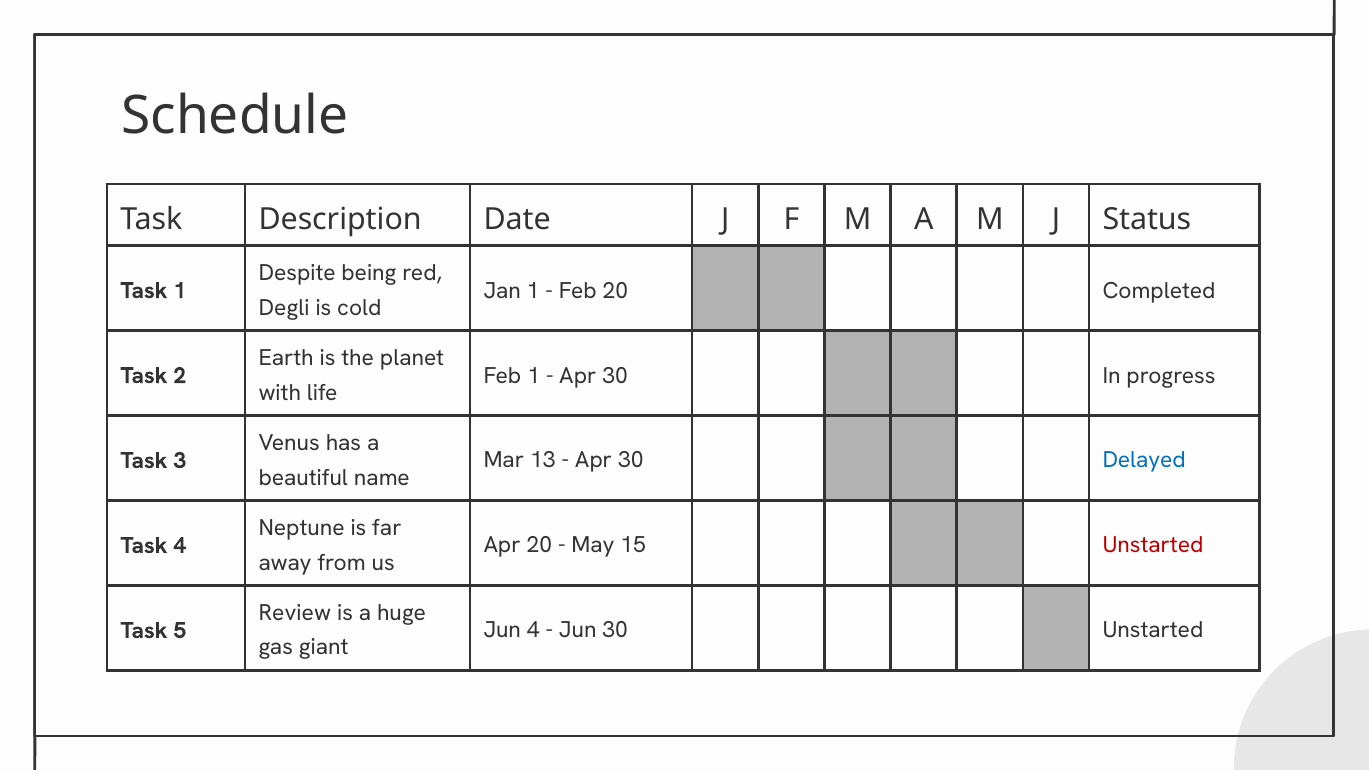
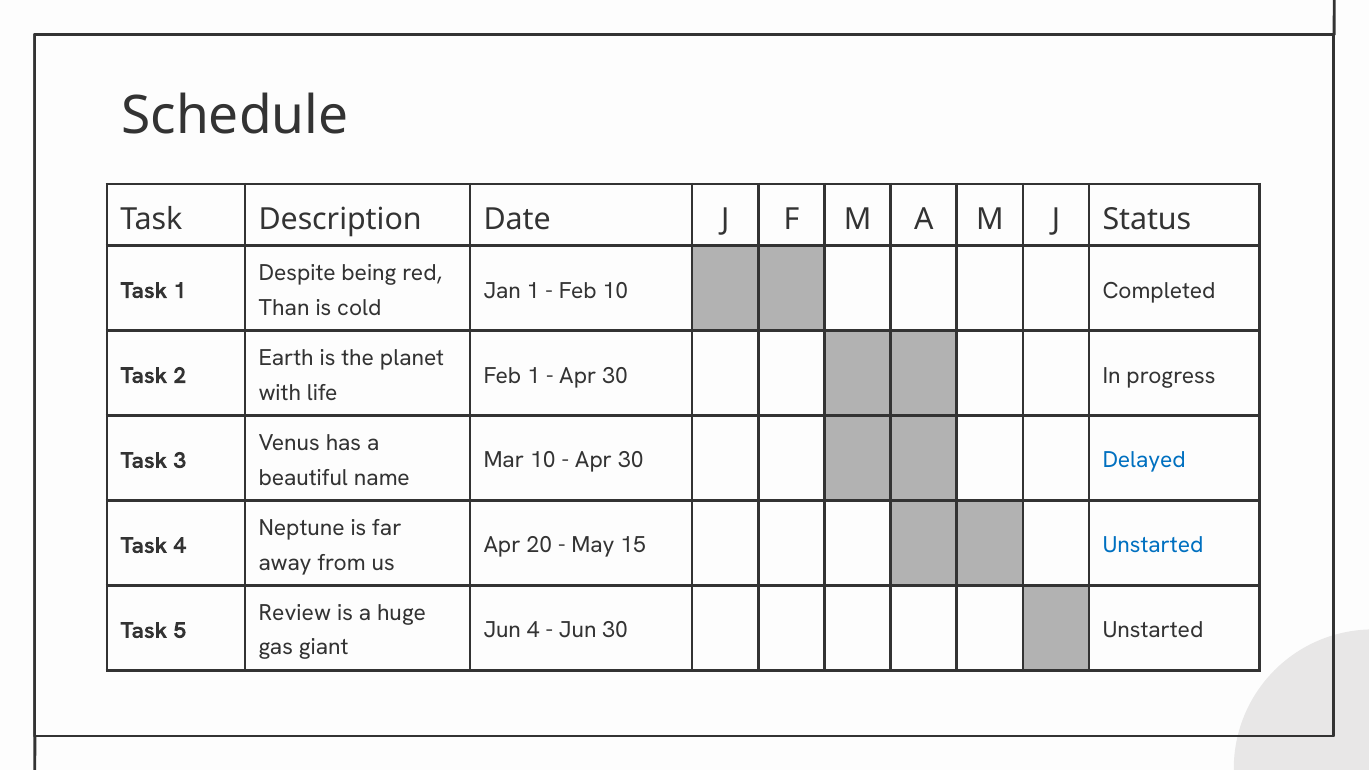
Feb 20: 20 -> 10
Degli: Degli -> Than
Mar 13: 13 -> 10
Unstarted at (1153, 546) colour: red -> blue
